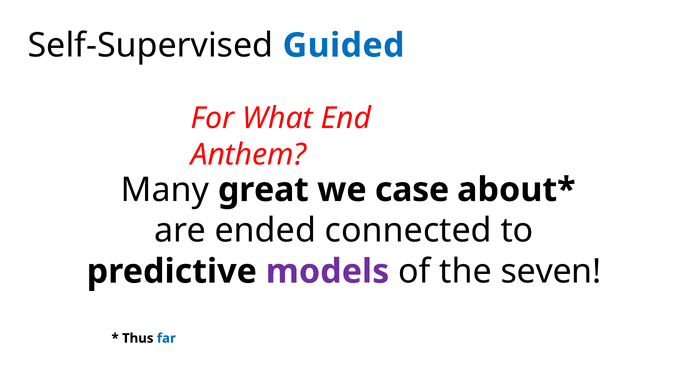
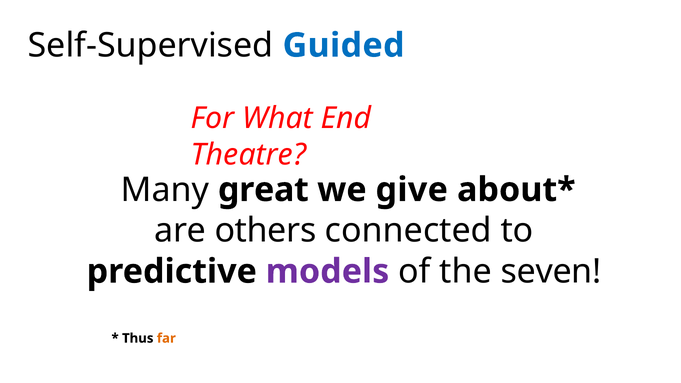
Anthem: Anthem -> Theatre
case: case -> give
ended: ended -> others
far colour: blue -> orange
